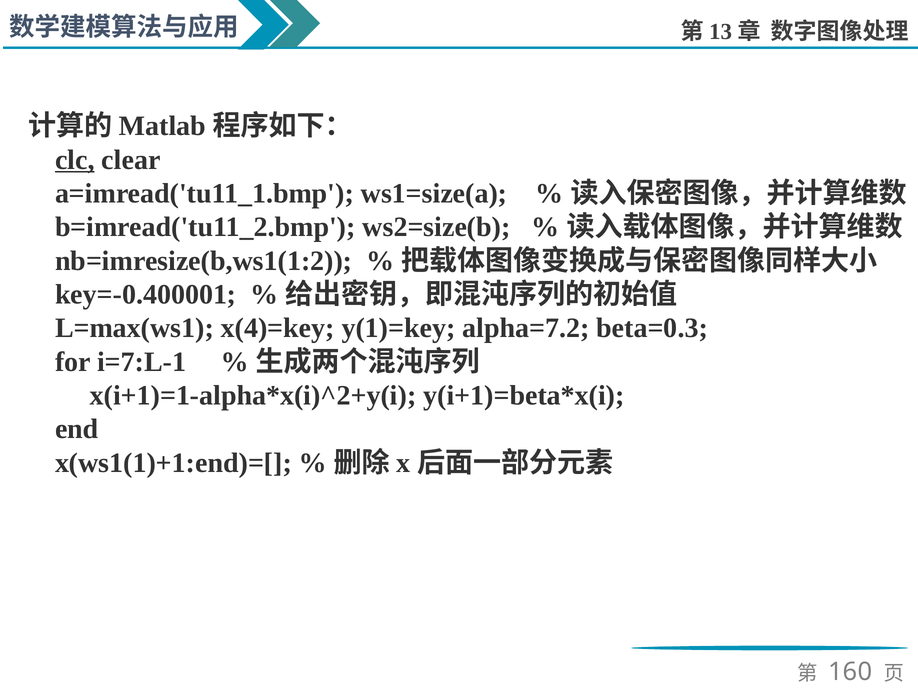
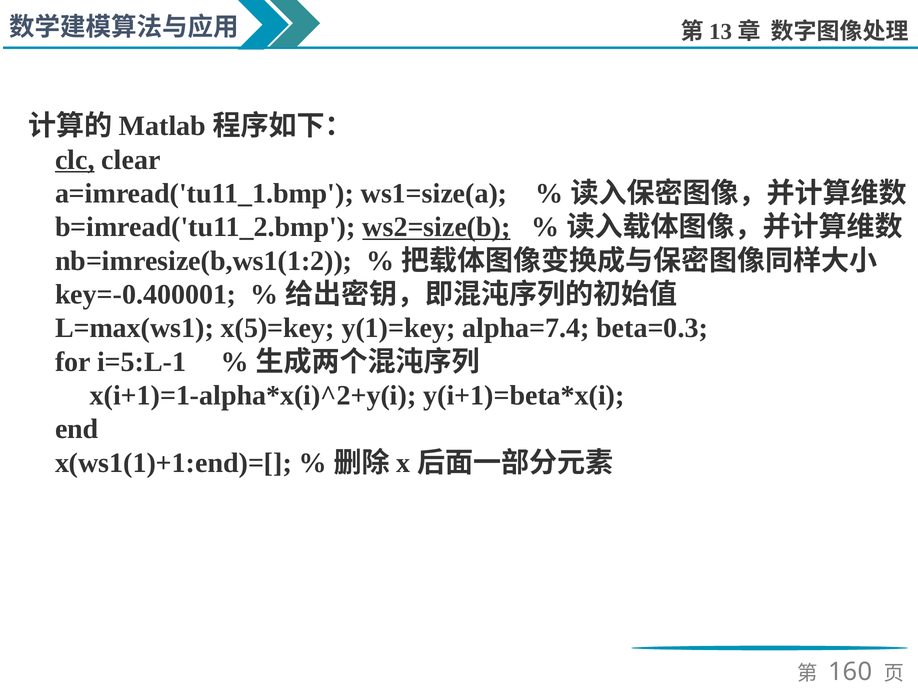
ws2=size(b underline: none -> present
x(4)=key: x(4)=key -> x(5)=key
alpha=7.2: alpha=7.2 -> alpha=7.4
i=7:L-1: i=7:L-1 -> i=5:L-1
